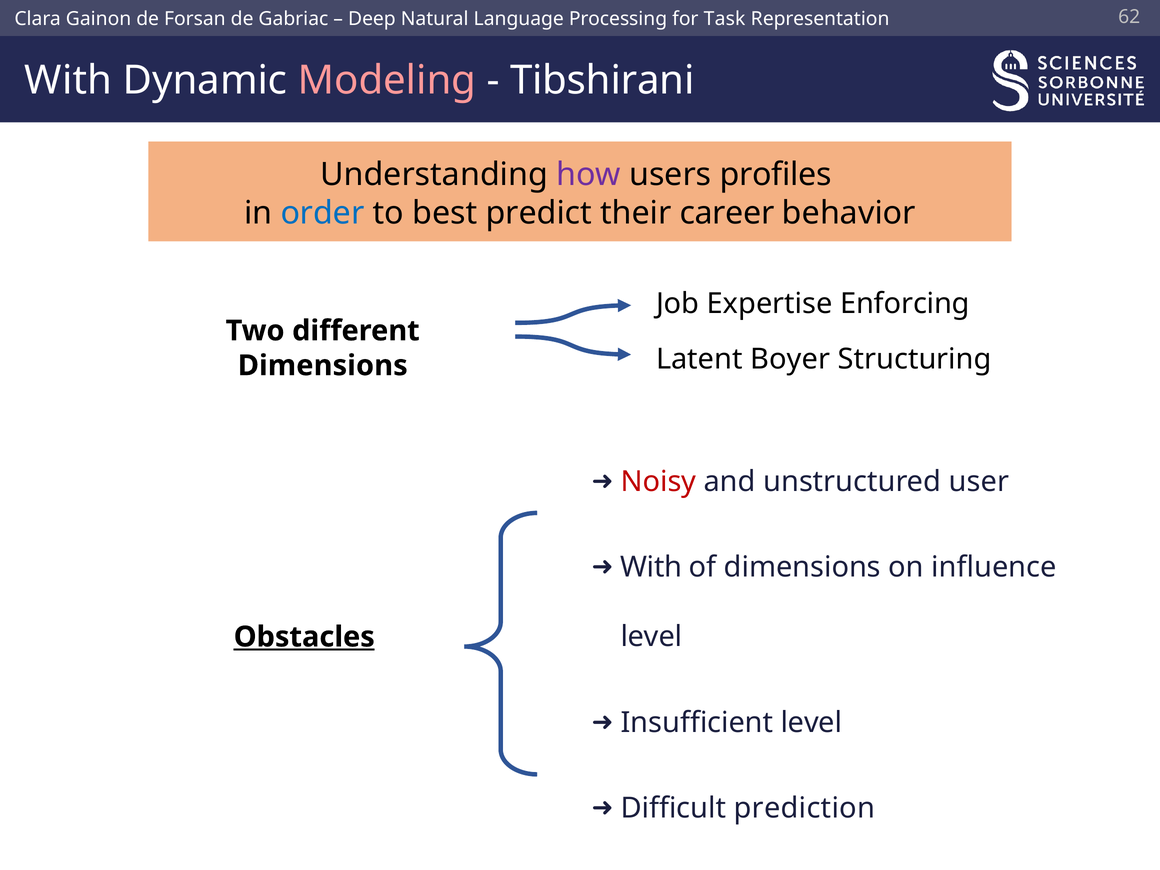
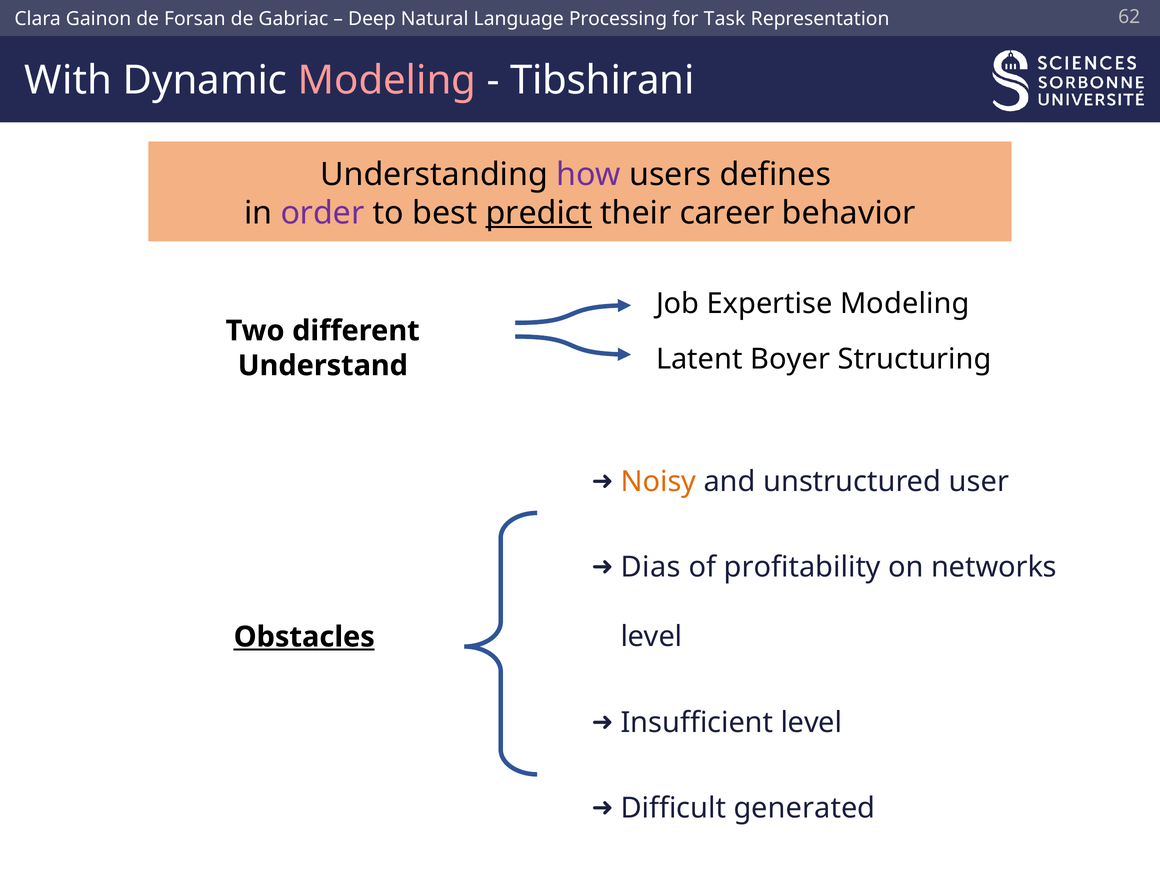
profiles: profiles -> defines
order colour: blue -> purple
predict underline: none -> present
Expertise Enforcing: Enforcing -> Modeling
Dimensions at (323, 366): Dimensions -> Understand
Noisy colour: red -> orange
With at (651, 567): With -> Dias
of dimensions: dimensions -> profitability
influence: influence -> networks
prediction: prediction -> generated
